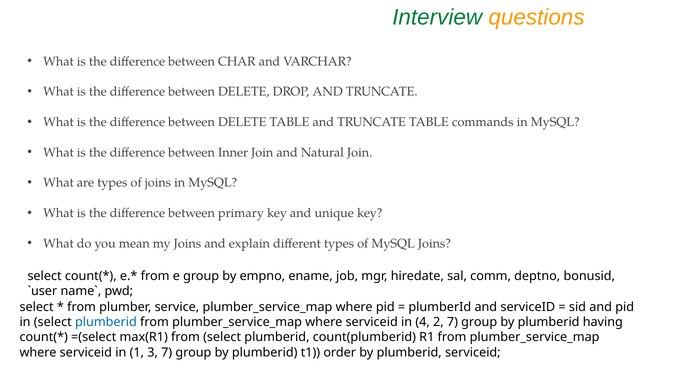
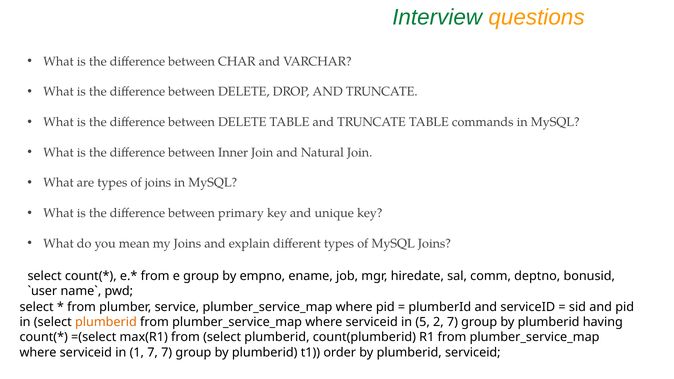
plumberid at (106, 322) colour: blue -> orange
4: 4 -> 5
1 3: 3 -> 7
